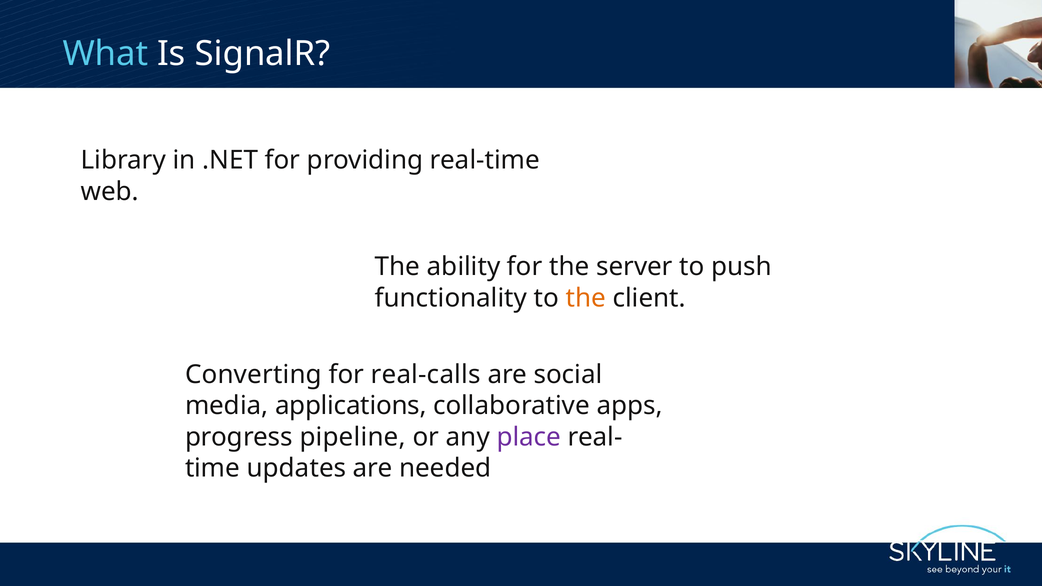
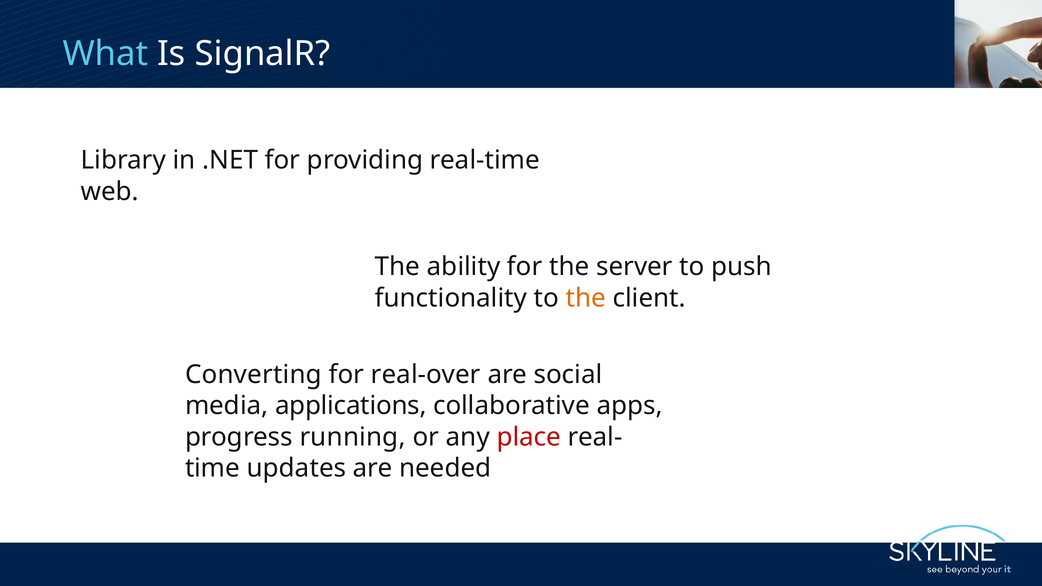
real-calls: real-calls -> real-over
pipeline: pipeline -> running
place colour: purple -> red
